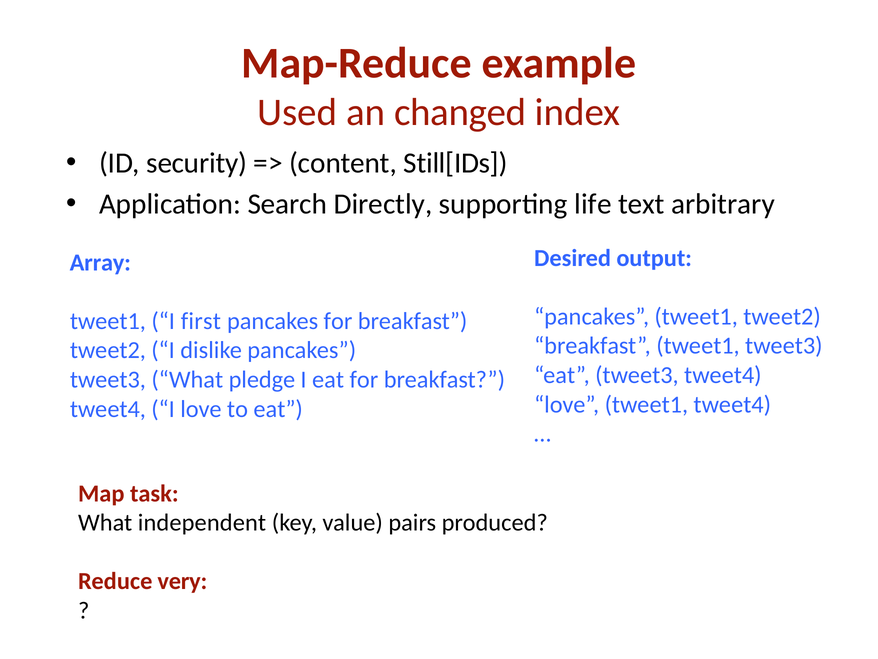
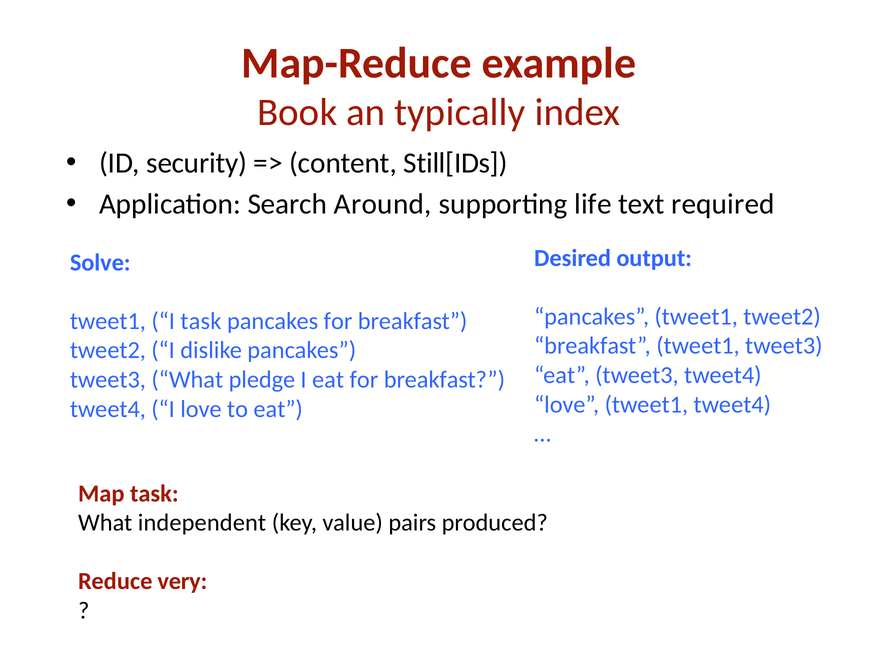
Used: Used -> Book
changed: changed -> typically
Directly: Directly -> Around
arbitrary: arbitrary -> required
Array: Array -> Solve
I first: first -> task
